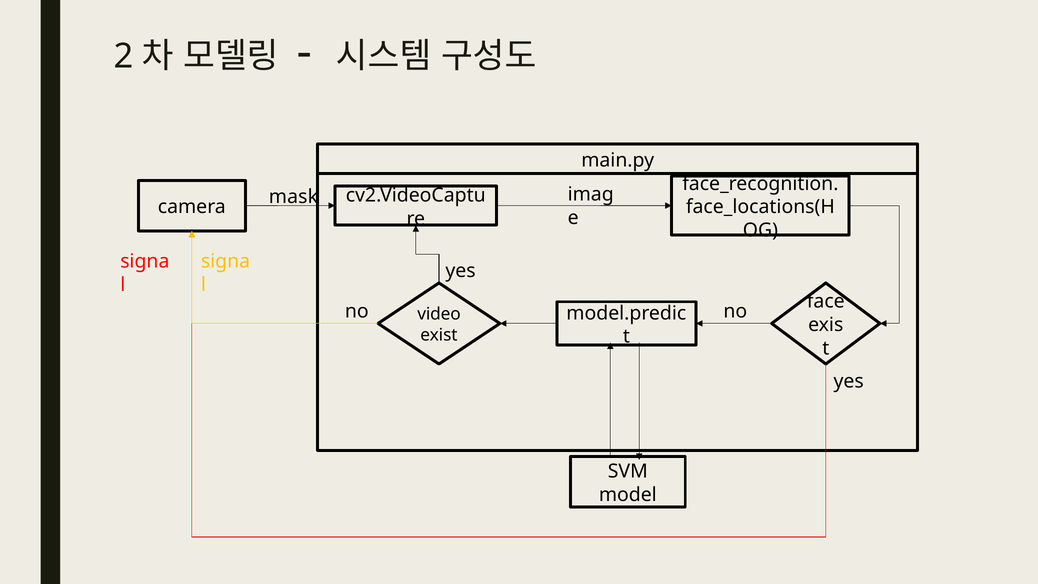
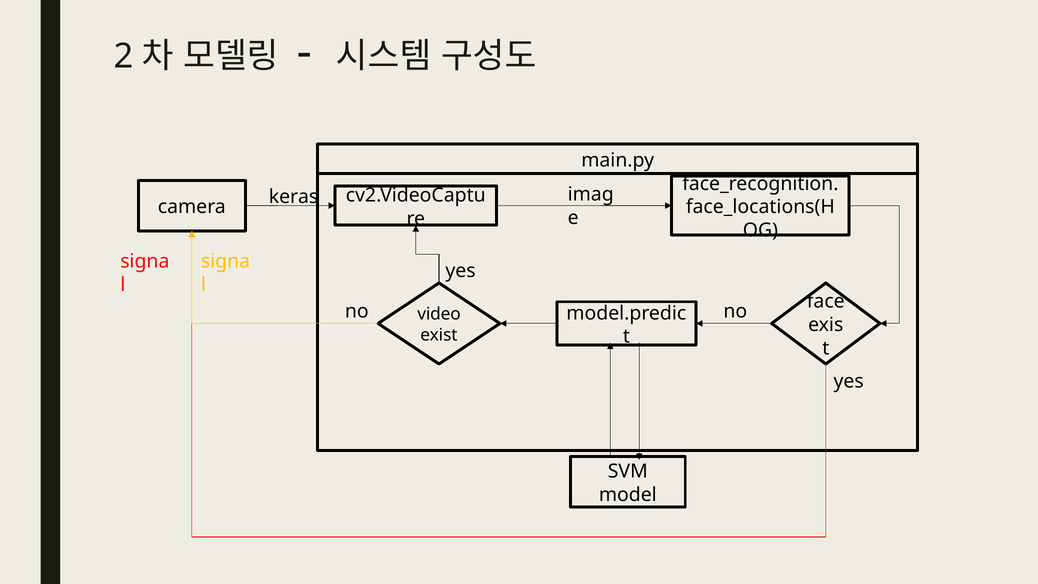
mask: mask -> keras
